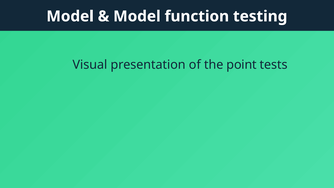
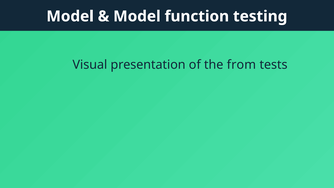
point: point -> from
